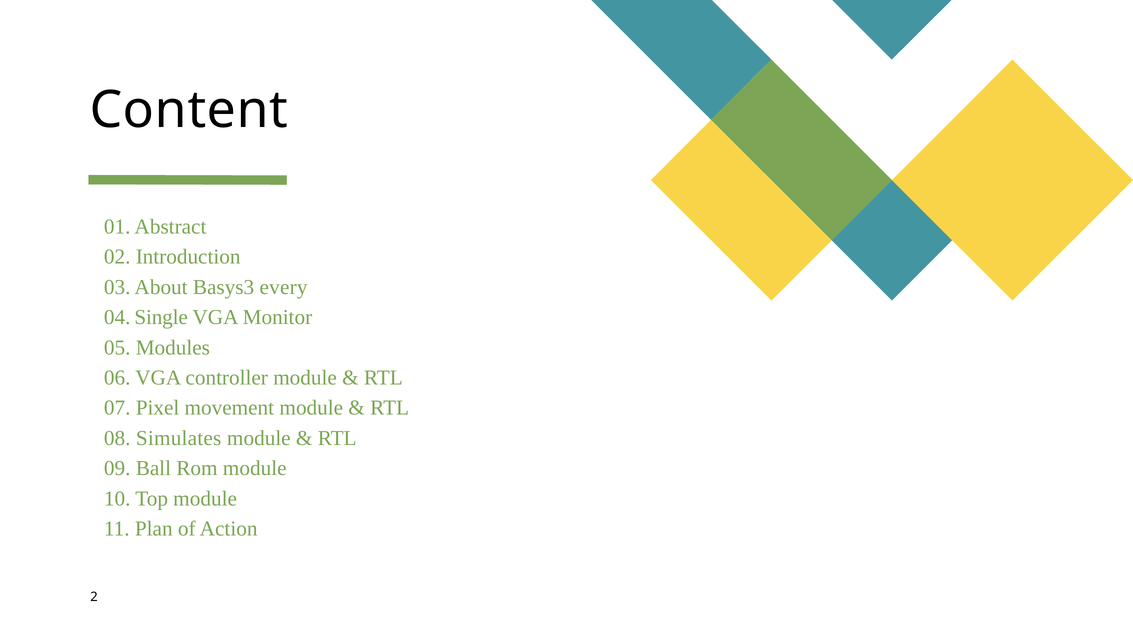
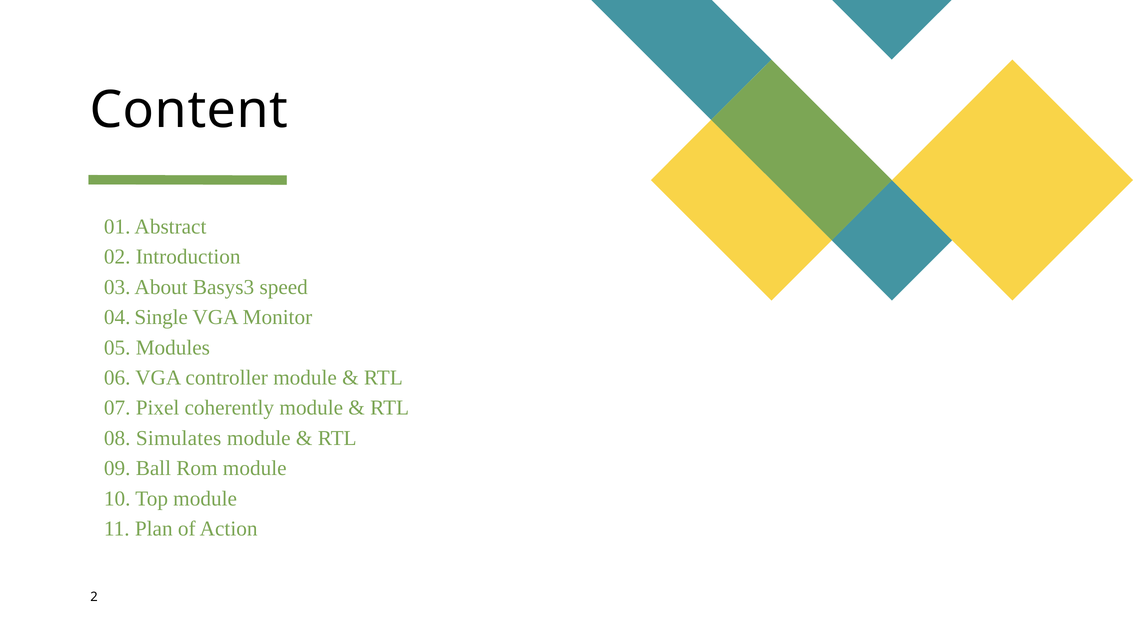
every: every -> speed
movement: movement -> coherently
